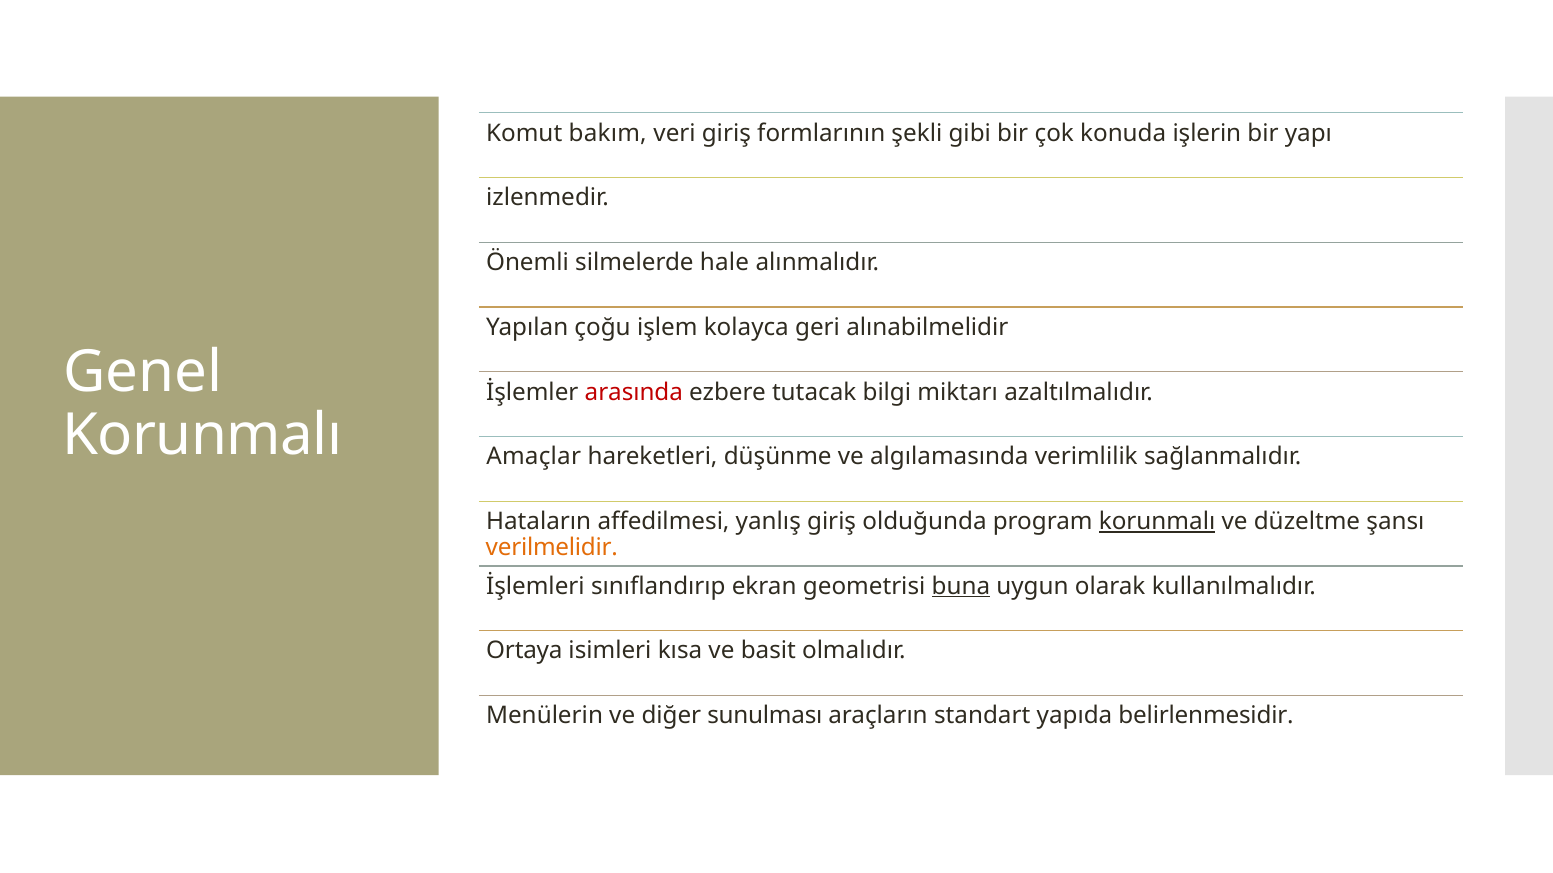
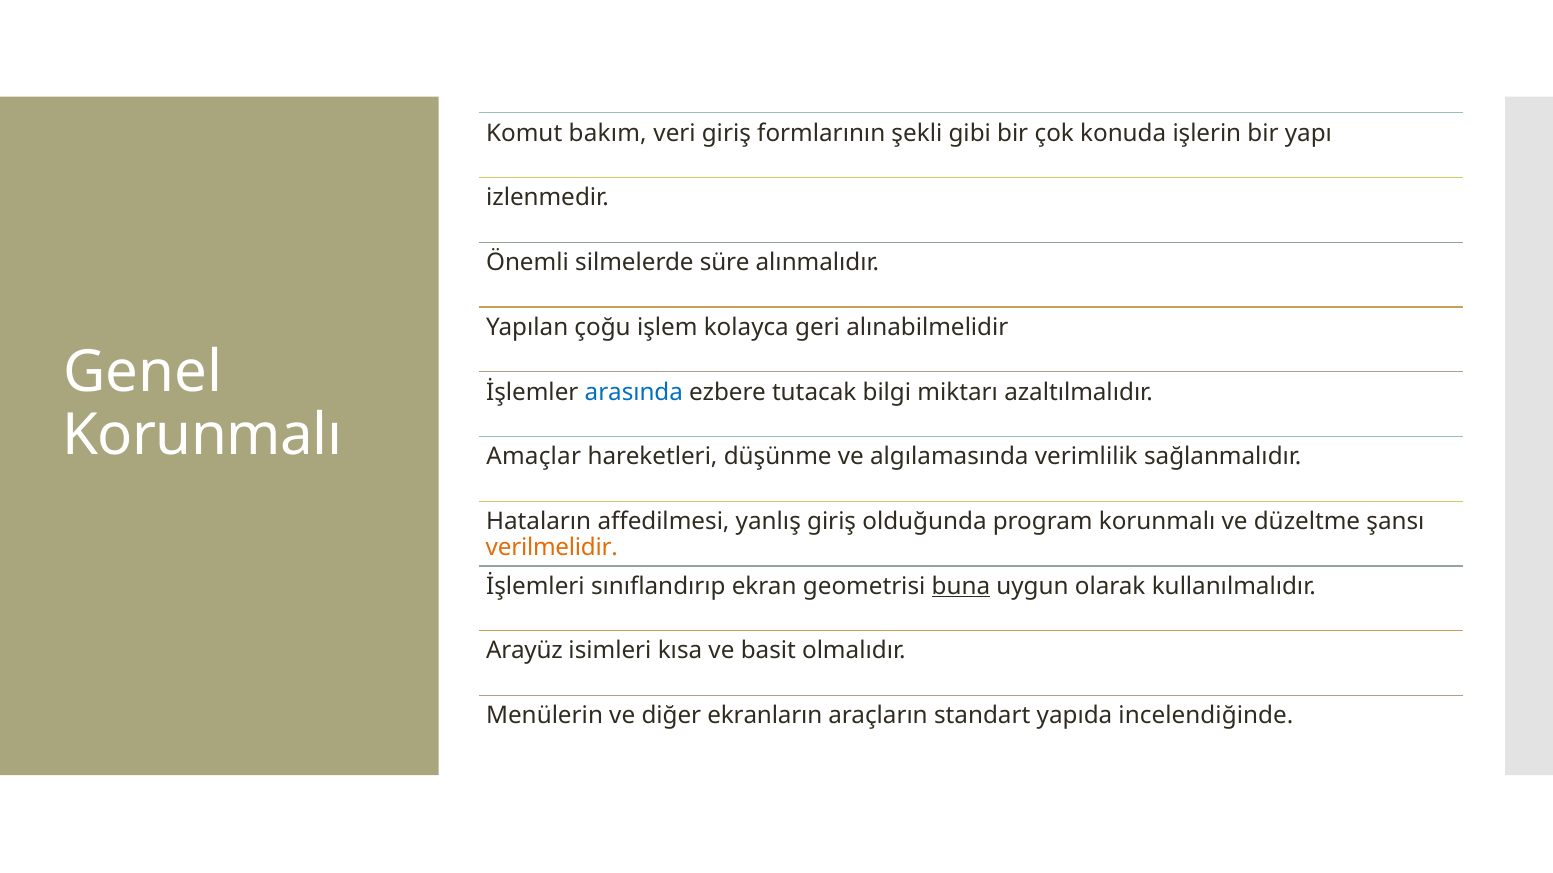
hale: hale -> süre
arasında colour: red -> blue
korunmalı at (1157, 522) underline: present -> none
Ortaya: Ortaya -> Arayüz
sunulması: sunulması -> ekranların
belirlenmesidir: belirlenmesidir -> incelendiğinde
